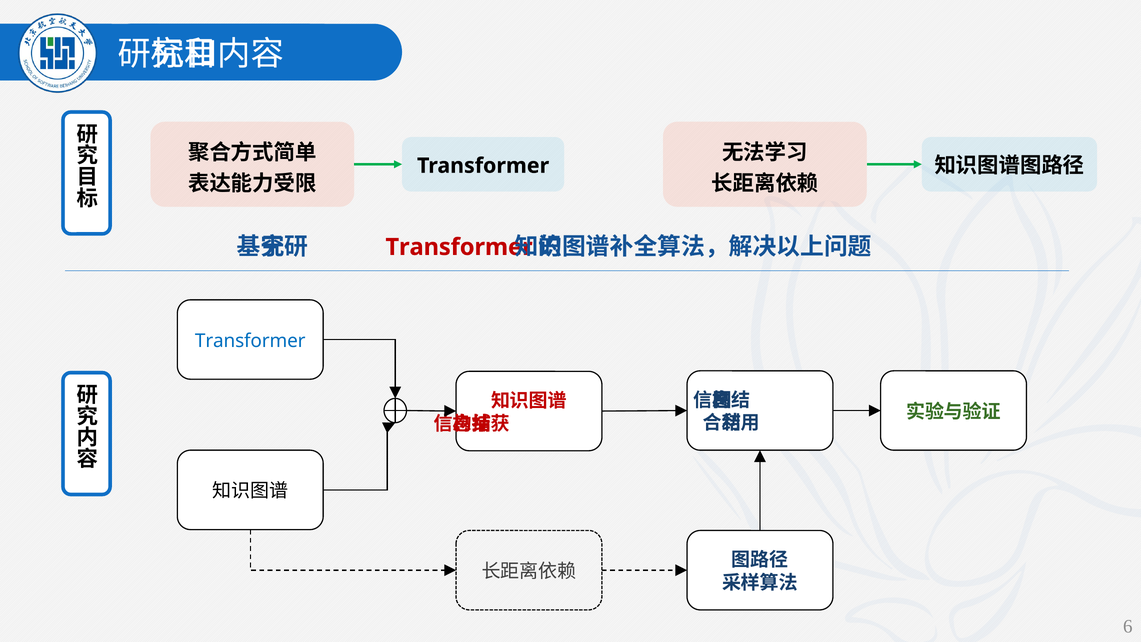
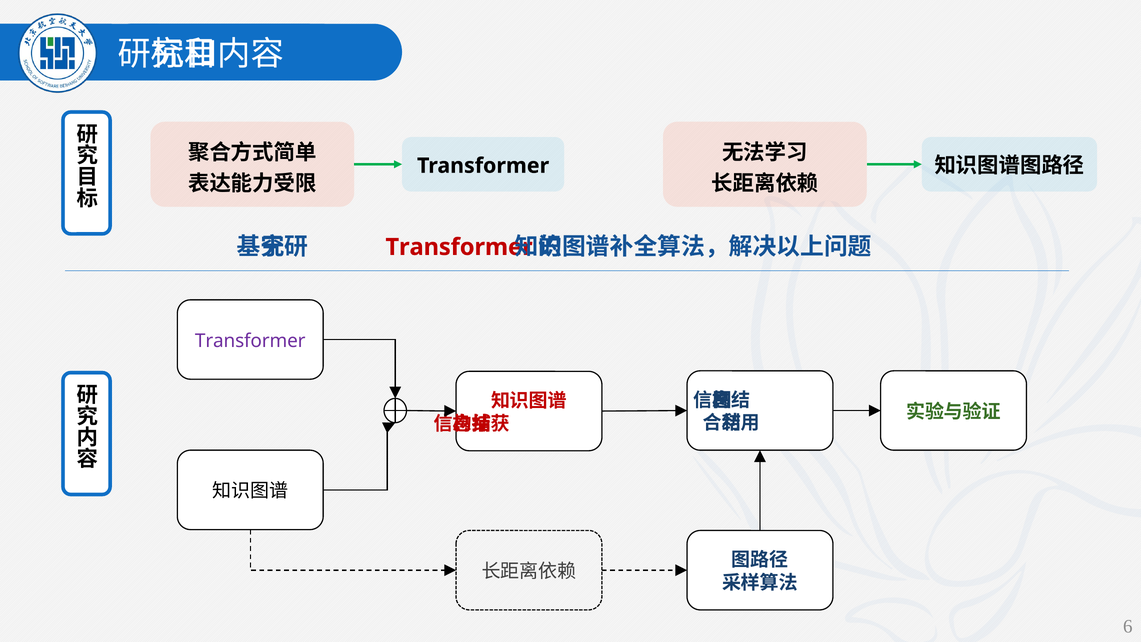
Transformer at (250, 341) colour: blue -> purple
